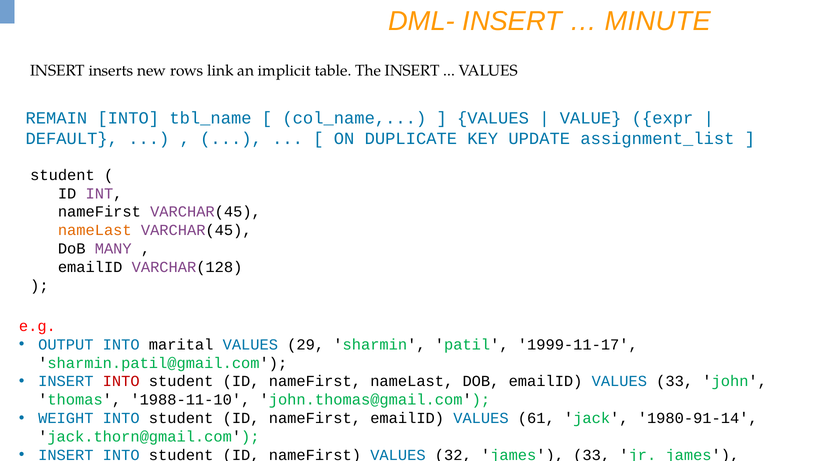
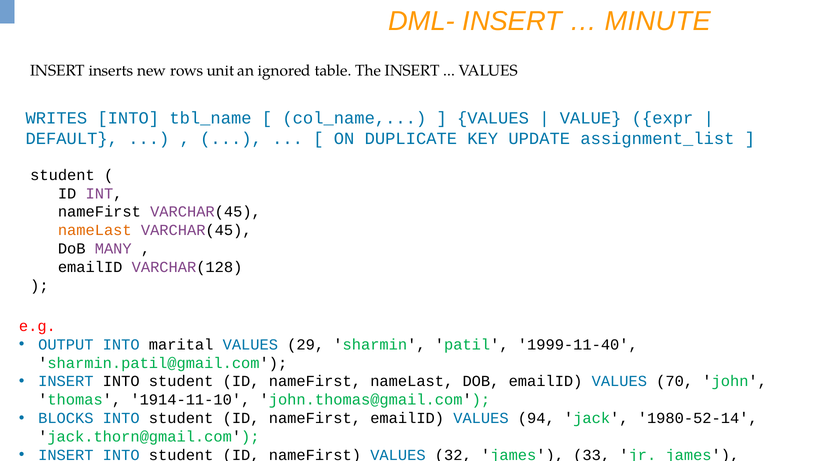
link: link -> unit
implicit: implicit -> ignored
REMAIN: REMAIN -> WRITES
1999-11-17: 1999-11-17 -> 1999-11-40
INTO at (121, 382) colour: red -> black
VALUES 33: 33 -> 70
1988-11-10: 1988-11-10 -> 1914-11-10
WEIGHT: WEIGHT -> BLOCKS
61: 61 -> 94
1980-91-14: 1980-91-14 -> 1980-52-14
